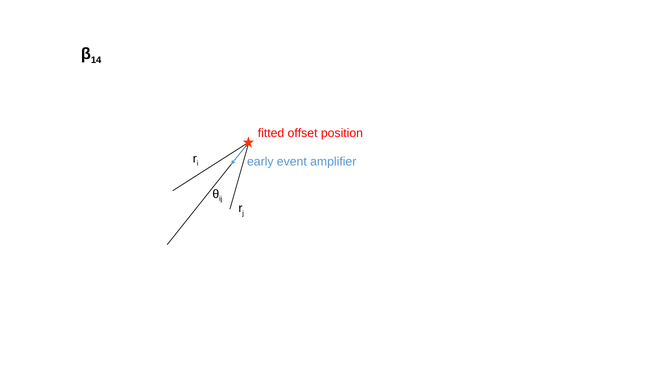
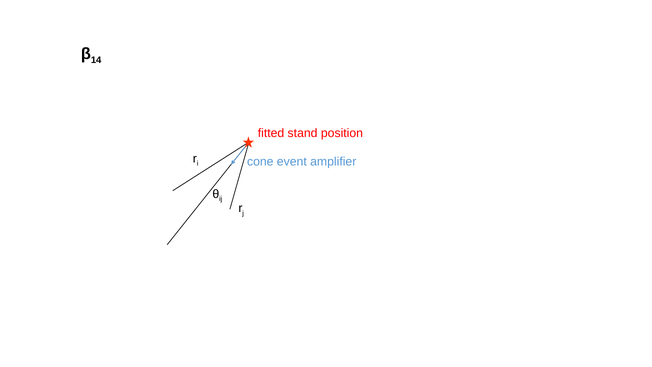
offset: offset -> stand
early: early -> cone
